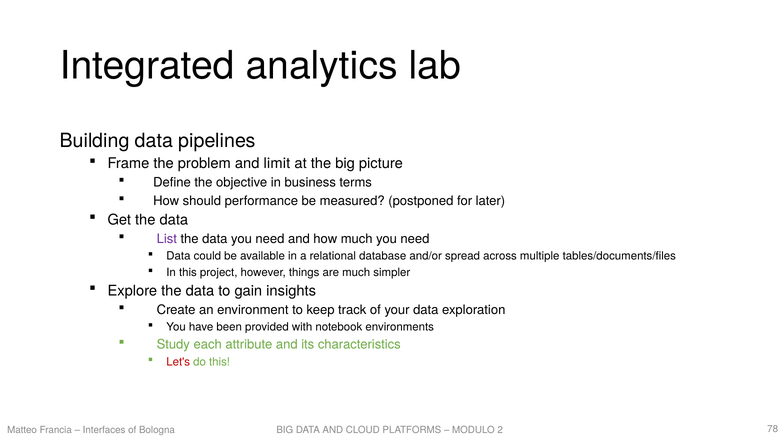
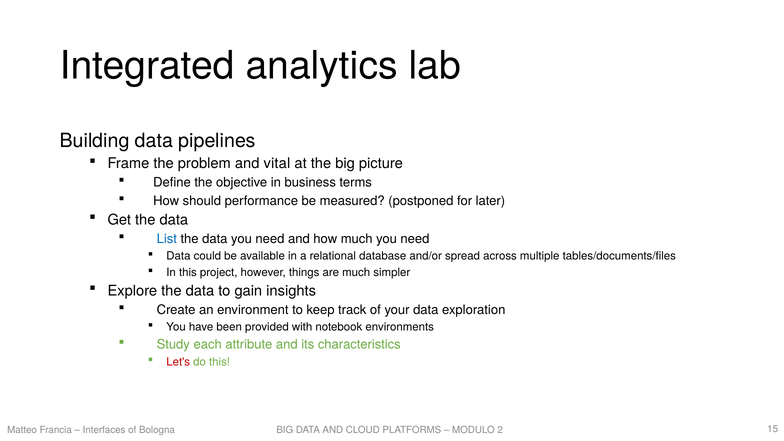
limit: limit -> vital
List colour: purple -> blue
78: 78 -> 15
